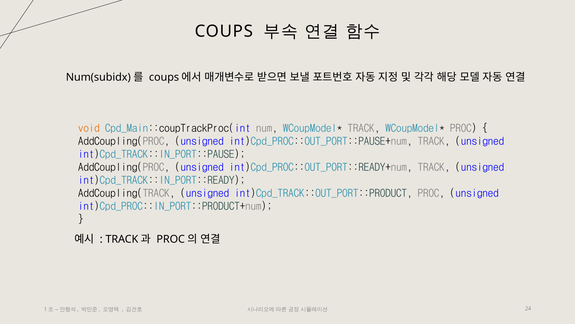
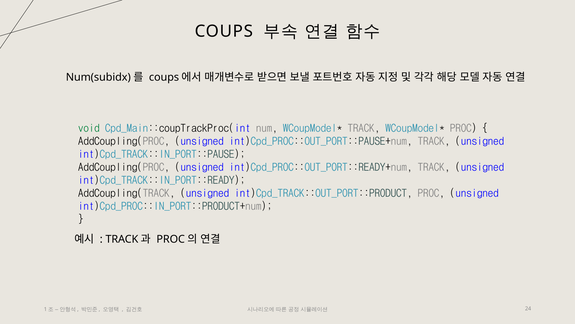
void colour: orange -> green
